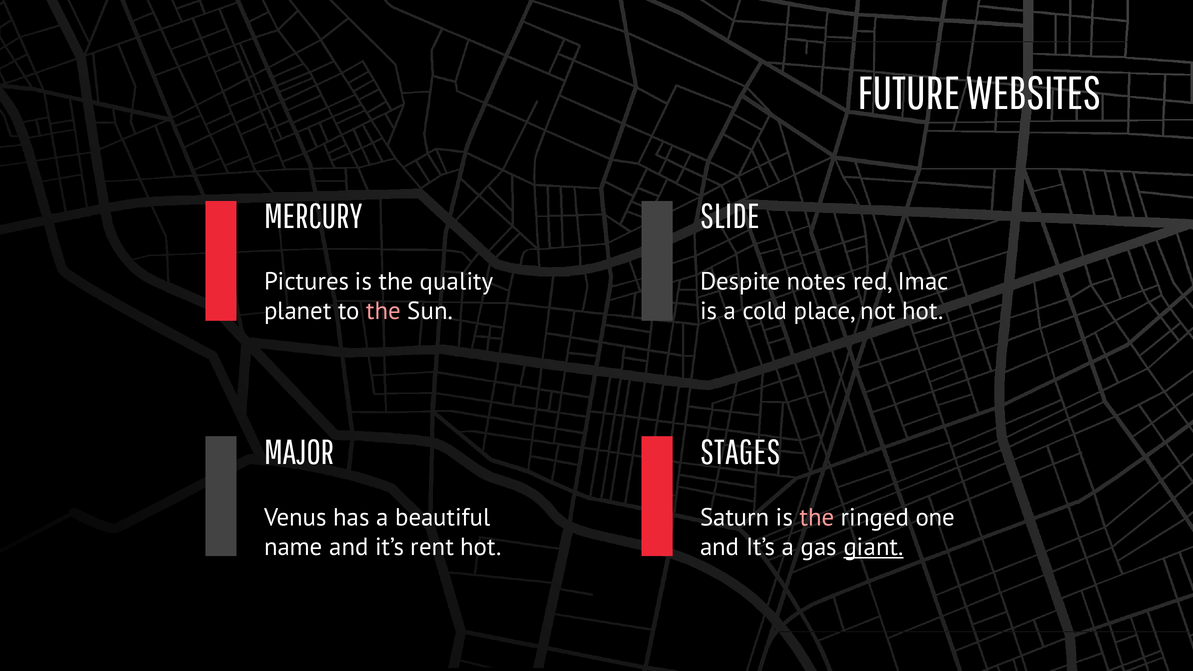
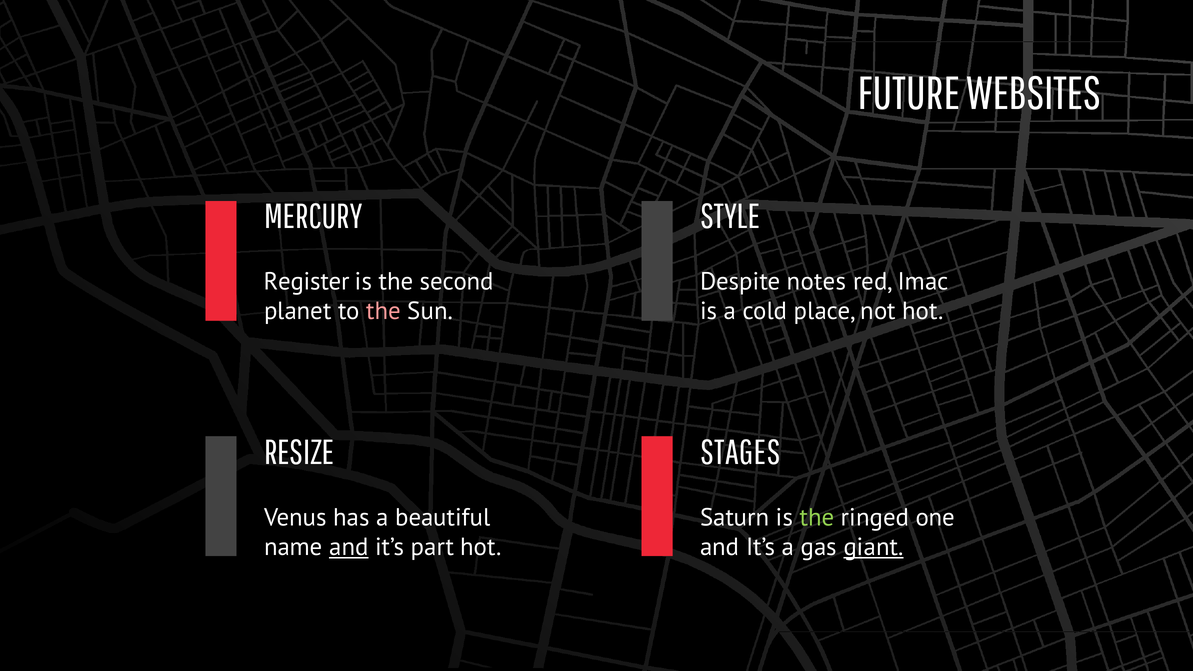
SLIDE: SLIDE -> STYLE
Pictures: Pictures -> Register
quality: quality -> second
MAJOR: MAJOR -> RESIZE
the at (817, 517) colour: pink -> light green
and at (349, 547) underline: none -> present
rent: rent -> part
